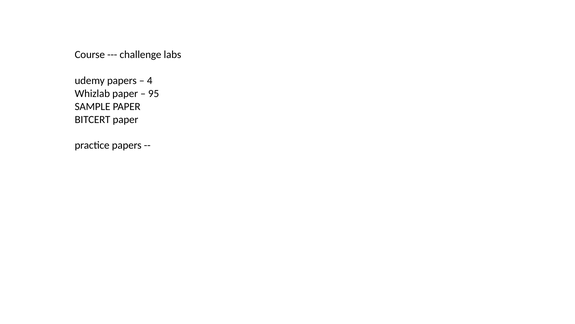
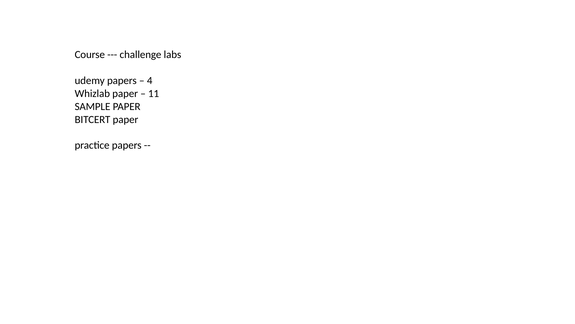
95: 95 -> 11
